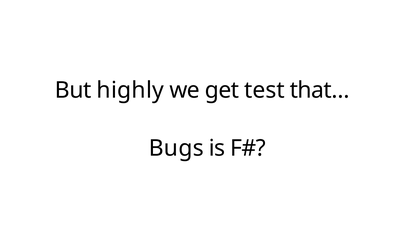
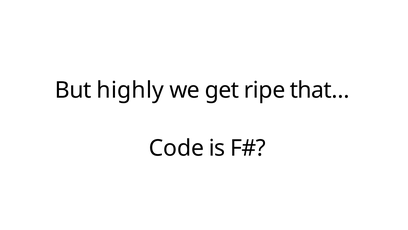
test: test -> ripe
Bugs: Bugs -> Code
